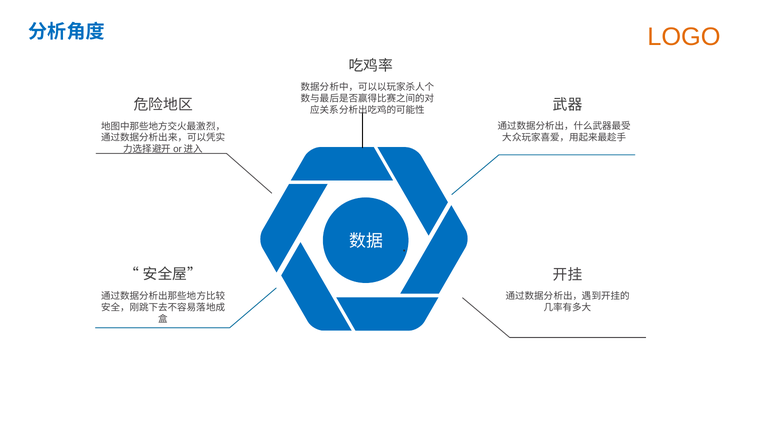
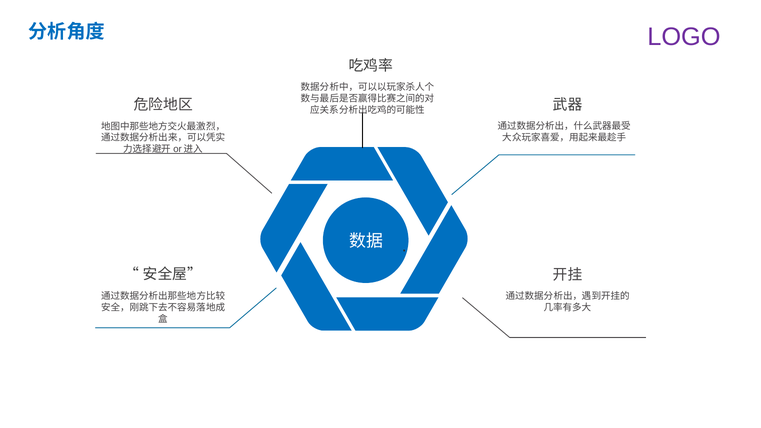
LOGO colour: orange -> purple
